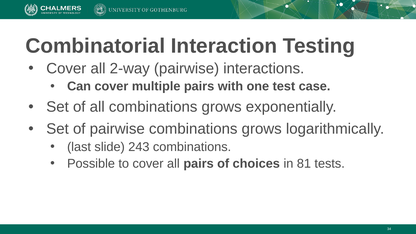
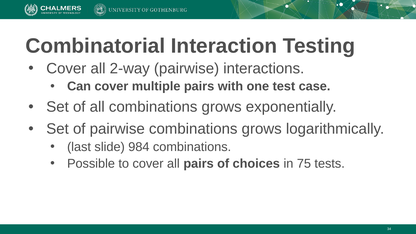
243: 243 -> 984
81: 81 -> 75
